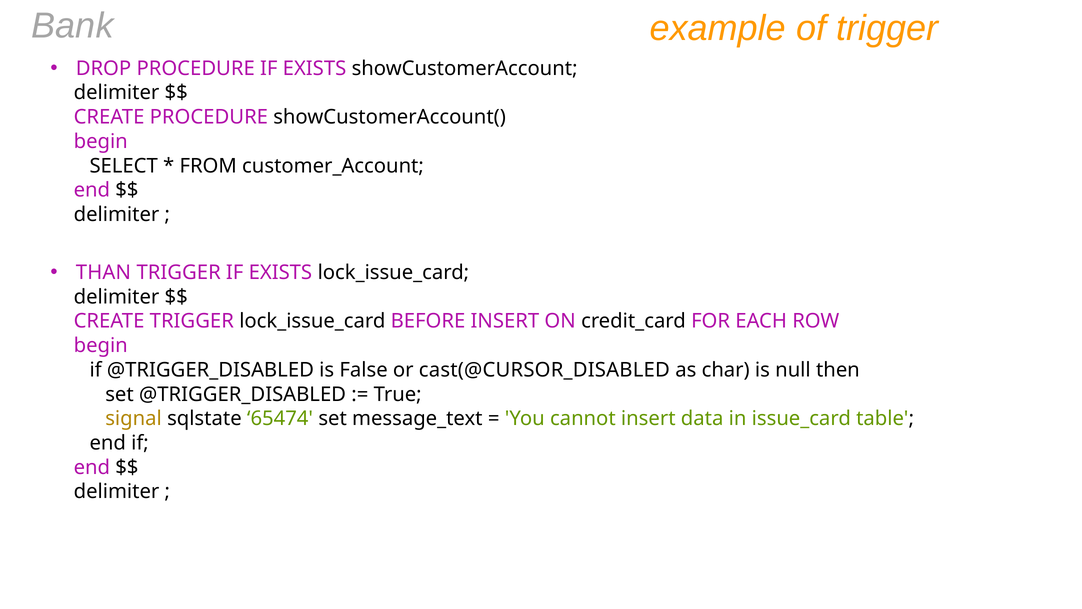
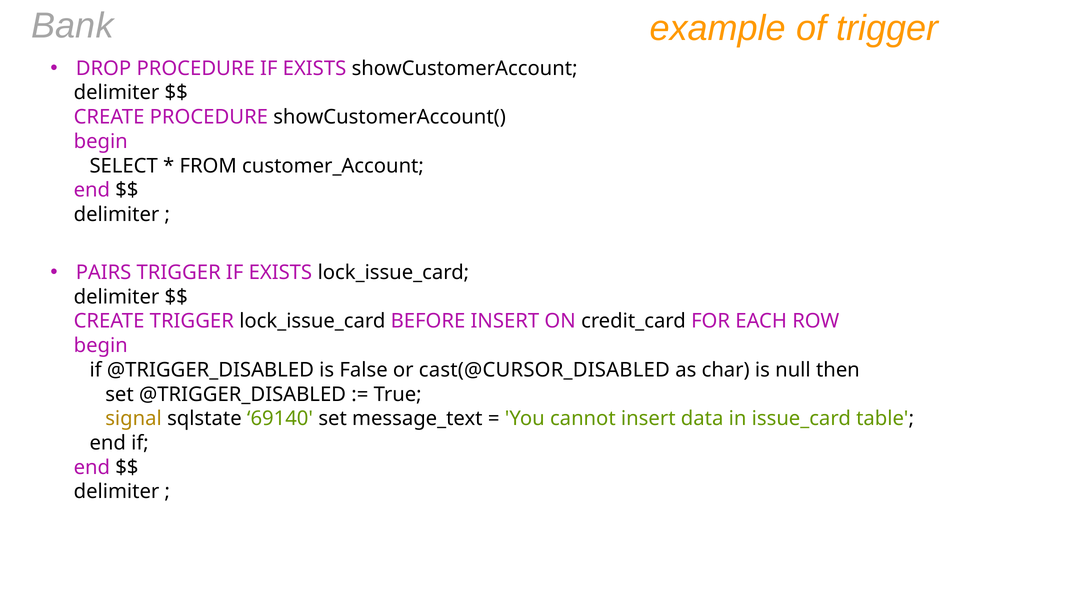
THAN: THAN -> PAIRS
65474: 65474 -> 69140
